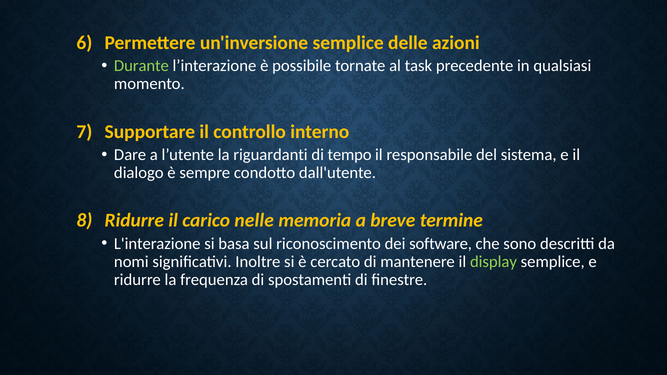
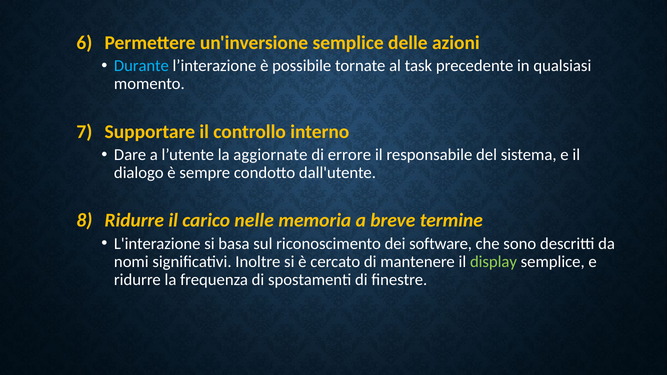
Durante colour: light green -> light blue
riguardanti: riguardanti -> aggiornate
tempo: tempo -> errore
